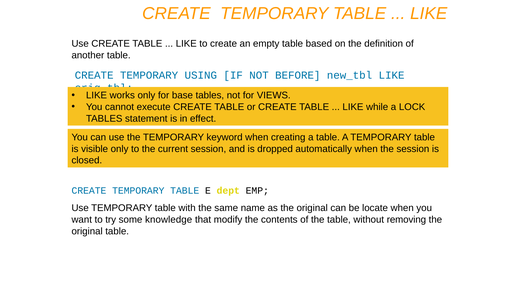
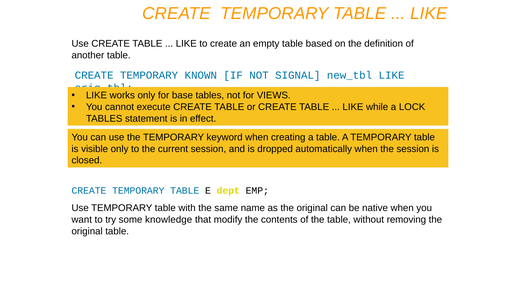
USING: USING -> KNOWN
BEFORE: BEFORE -> SIGNAL
locate: locate -> native
